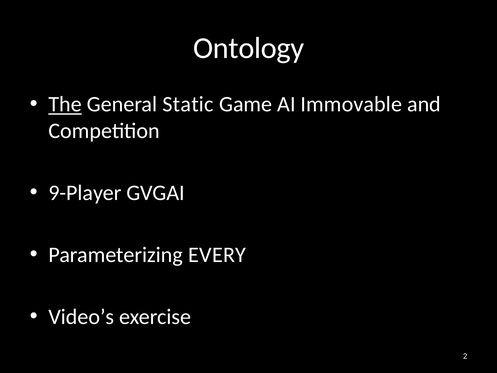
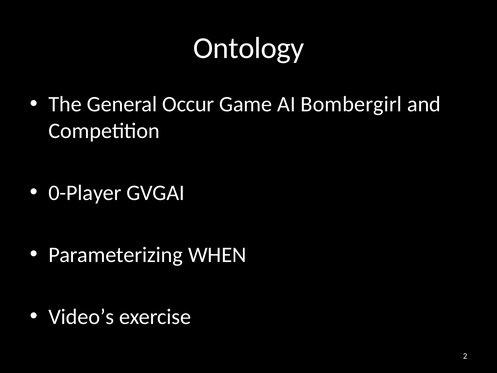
The underline: present -> none
Static: Static -> Occur
Immovable: Immovable -> Bombergirl
9-Player: 9-Player -> 0-Player
EVERY: EVERY -> WHEN
